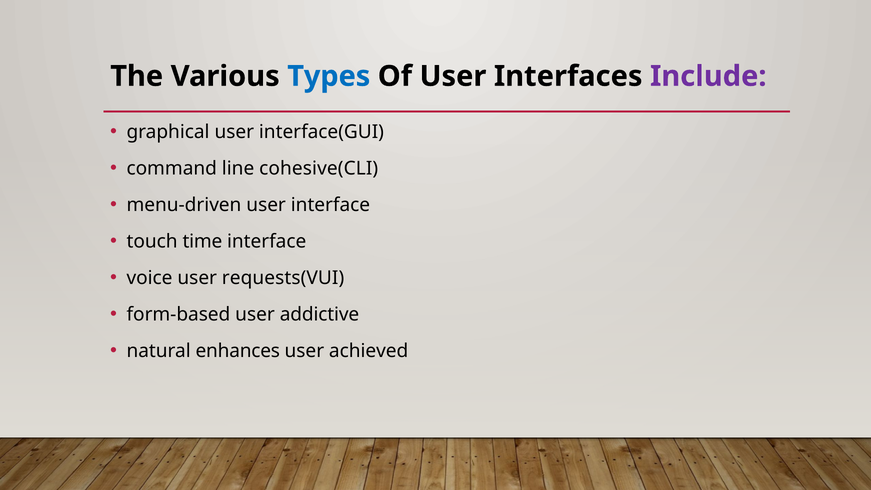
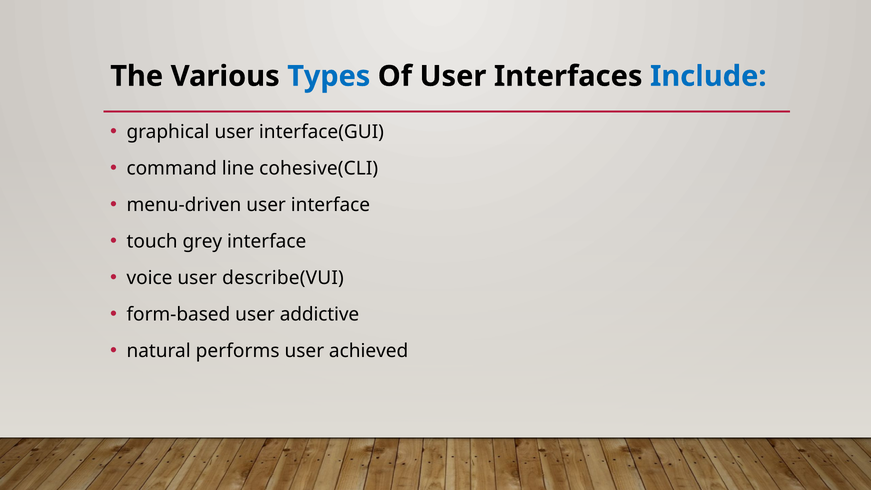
Include colour: purple -> blue
time: time -> grey
requests(VUI: requests(VUI -> describe(VUI
enhances: enhances -> performs
